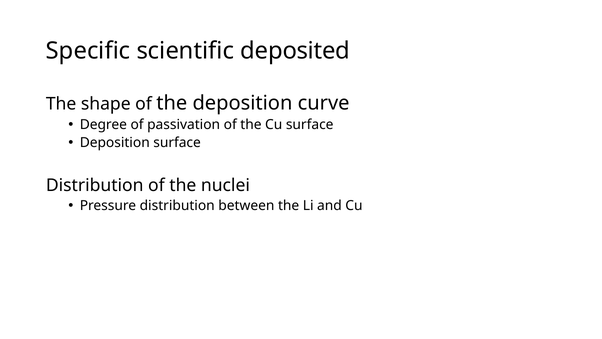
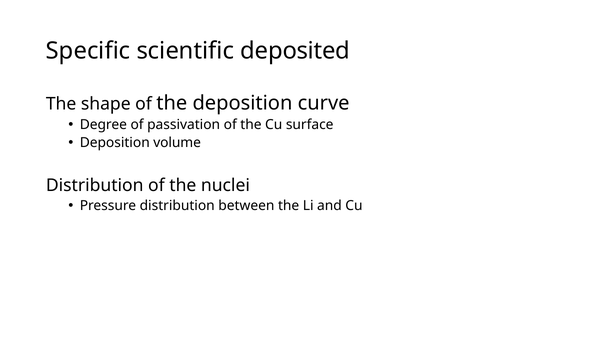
Deposition surface: surface -> volume
